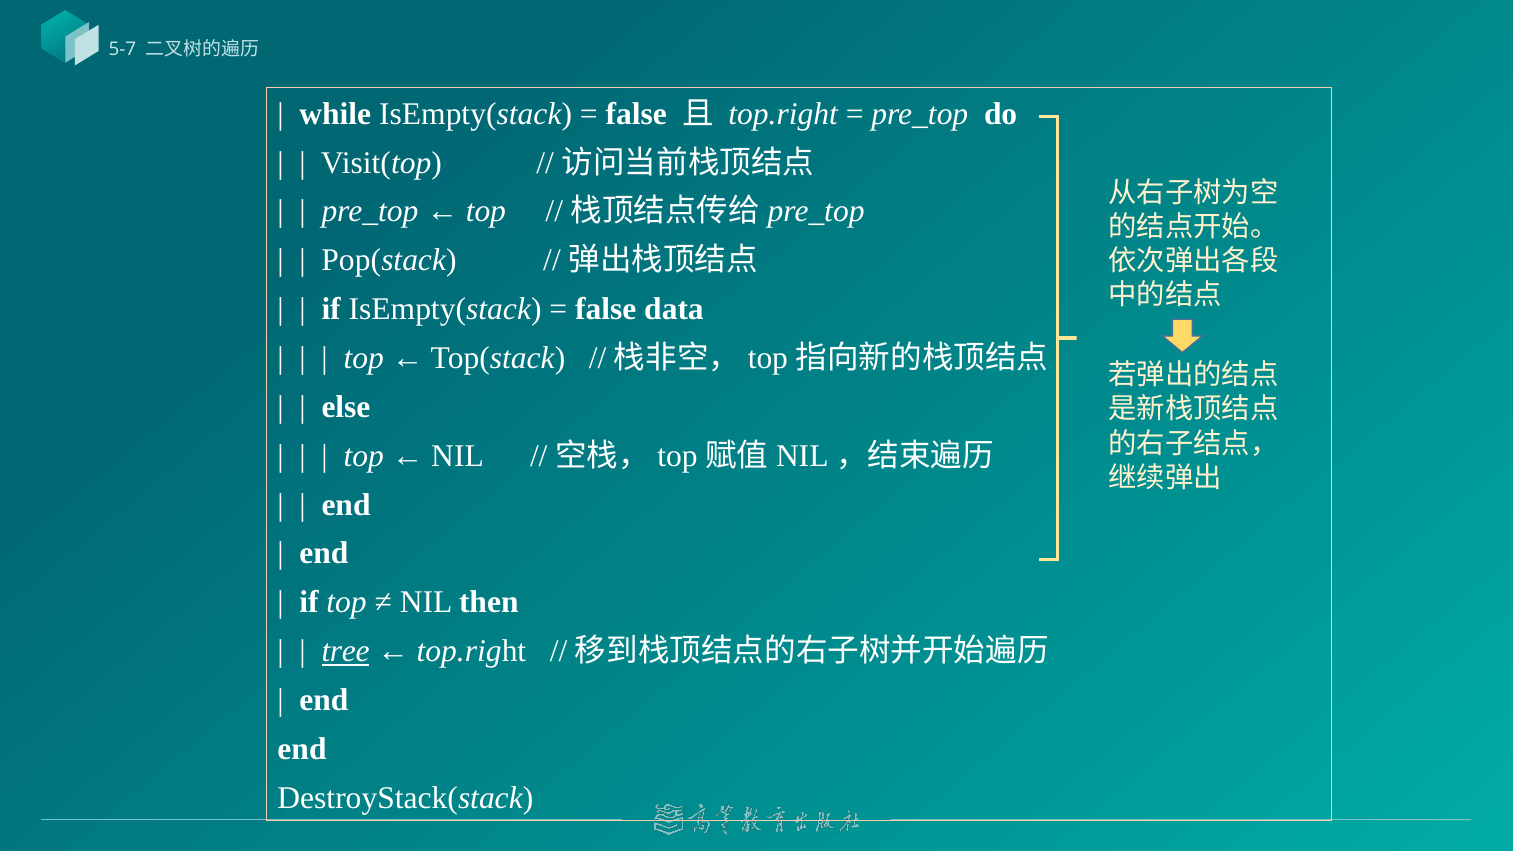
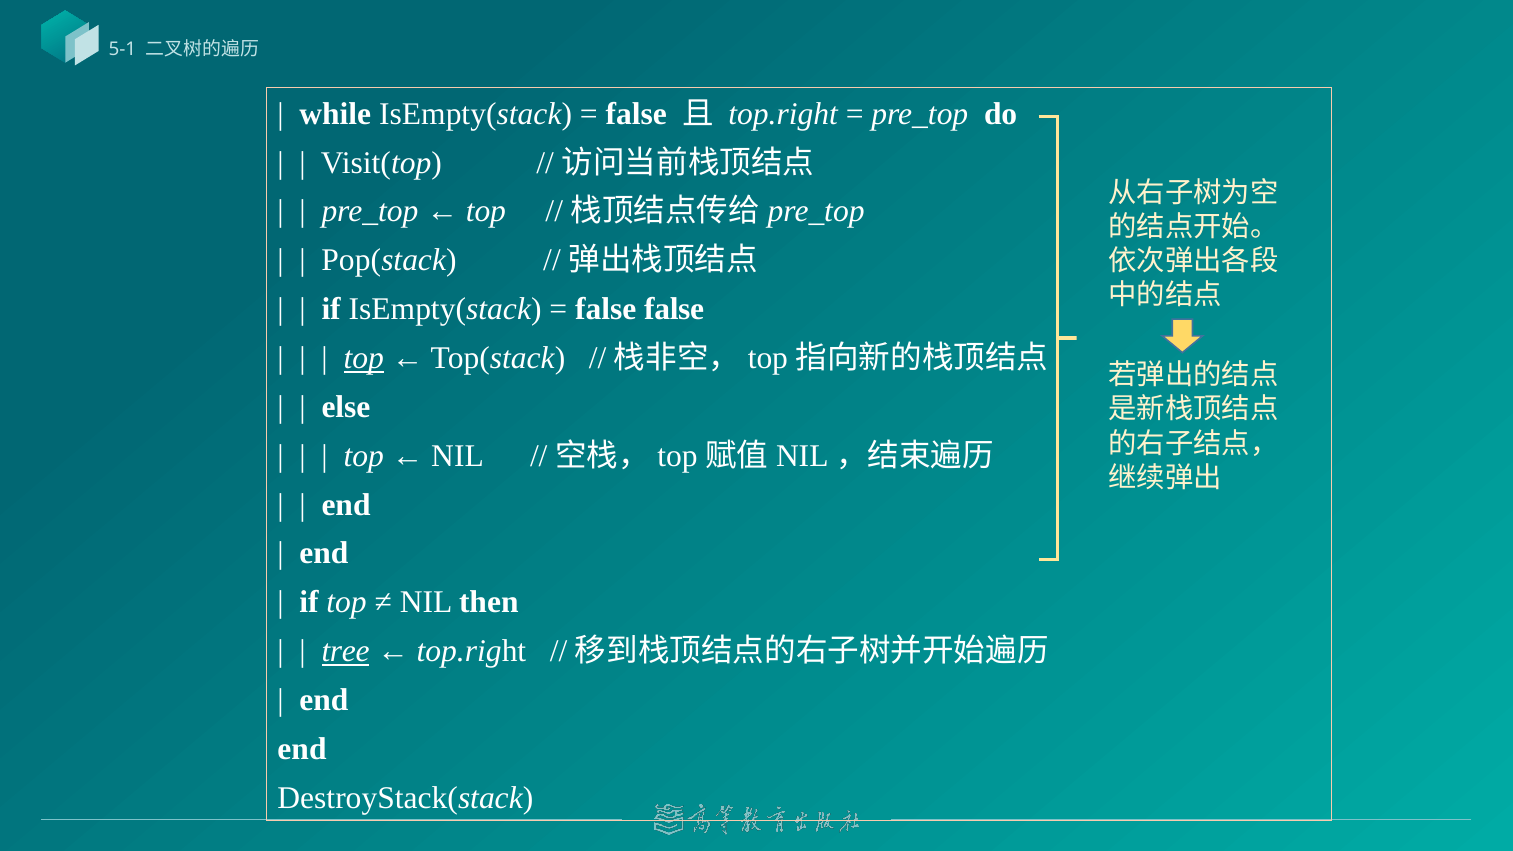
5-7: 5-7 -> 5-1
false data: data -> false
top at (364, 358) underline: none -> present
